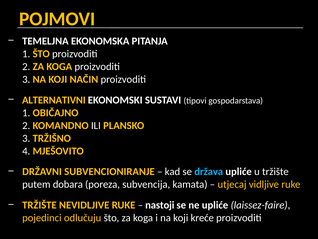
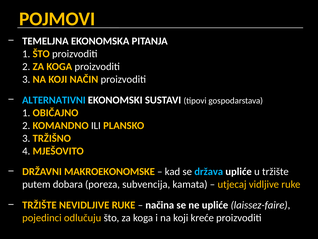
ALTERNATIVNI colour: yellow -> light blue
SUBVENCIONIRANJE: SUBVENCIONIRANJE -> MAKROEKONOMSKE
nastoji: nastoji -> načina
